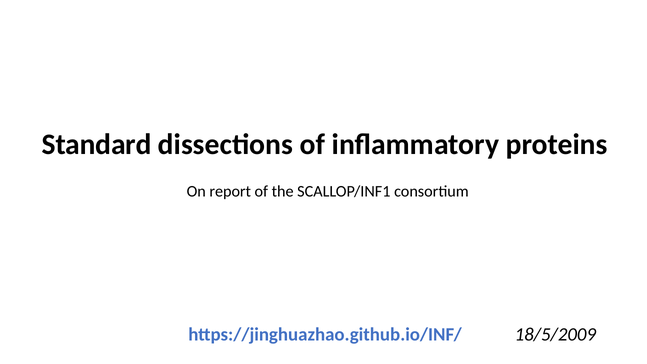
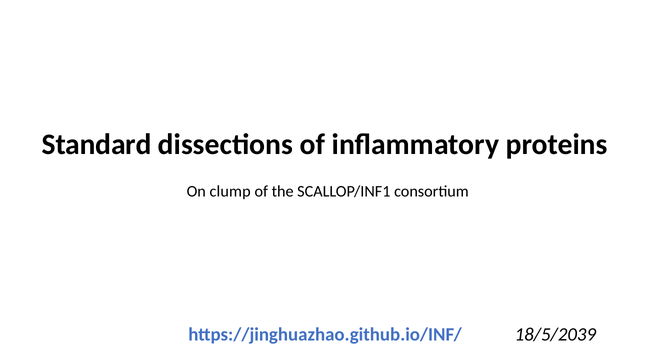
report: report -> clump
18/5/2009: 18/5/2009 -> 18/5/2039
